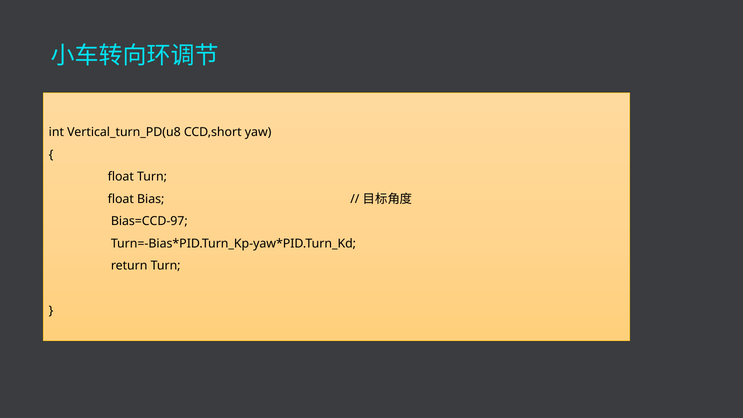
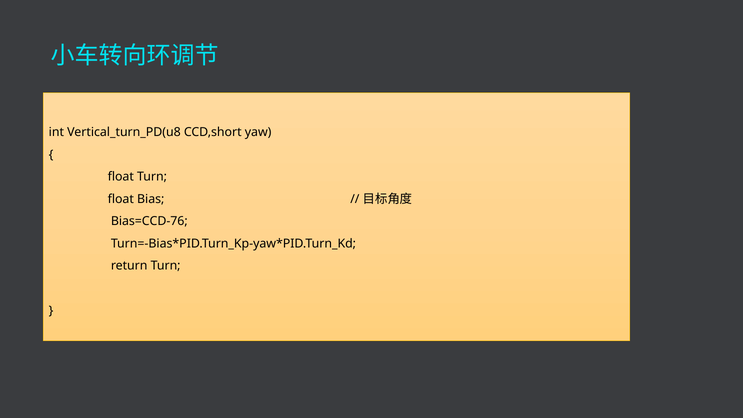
Bias=CCD-97: Bias=CCD-97 -> Bias=CCD-76
